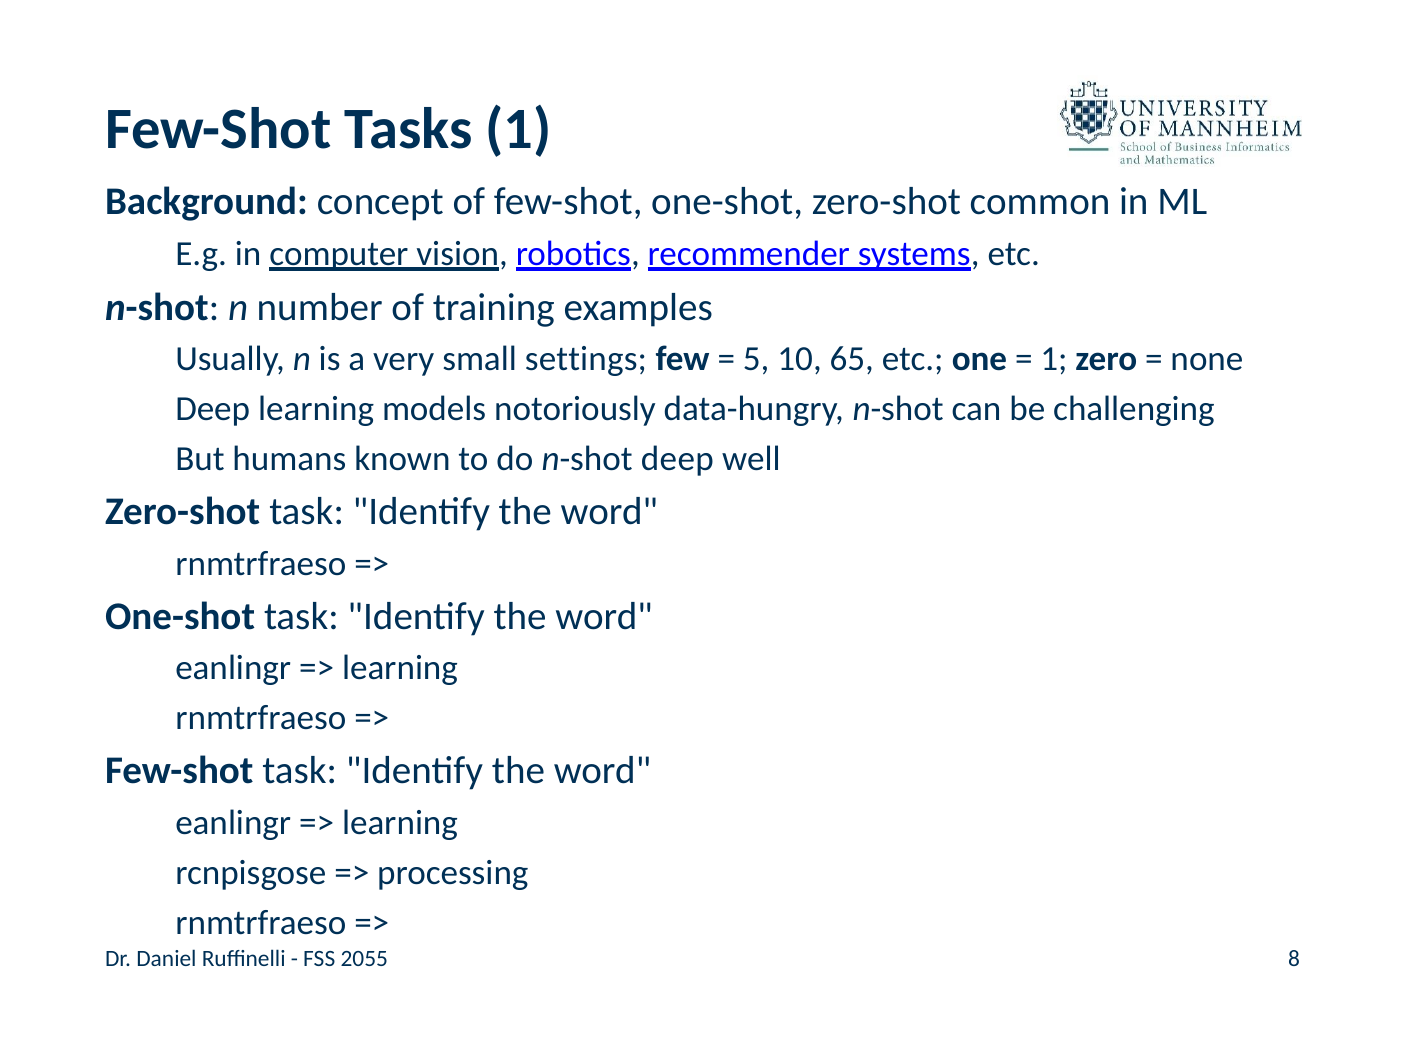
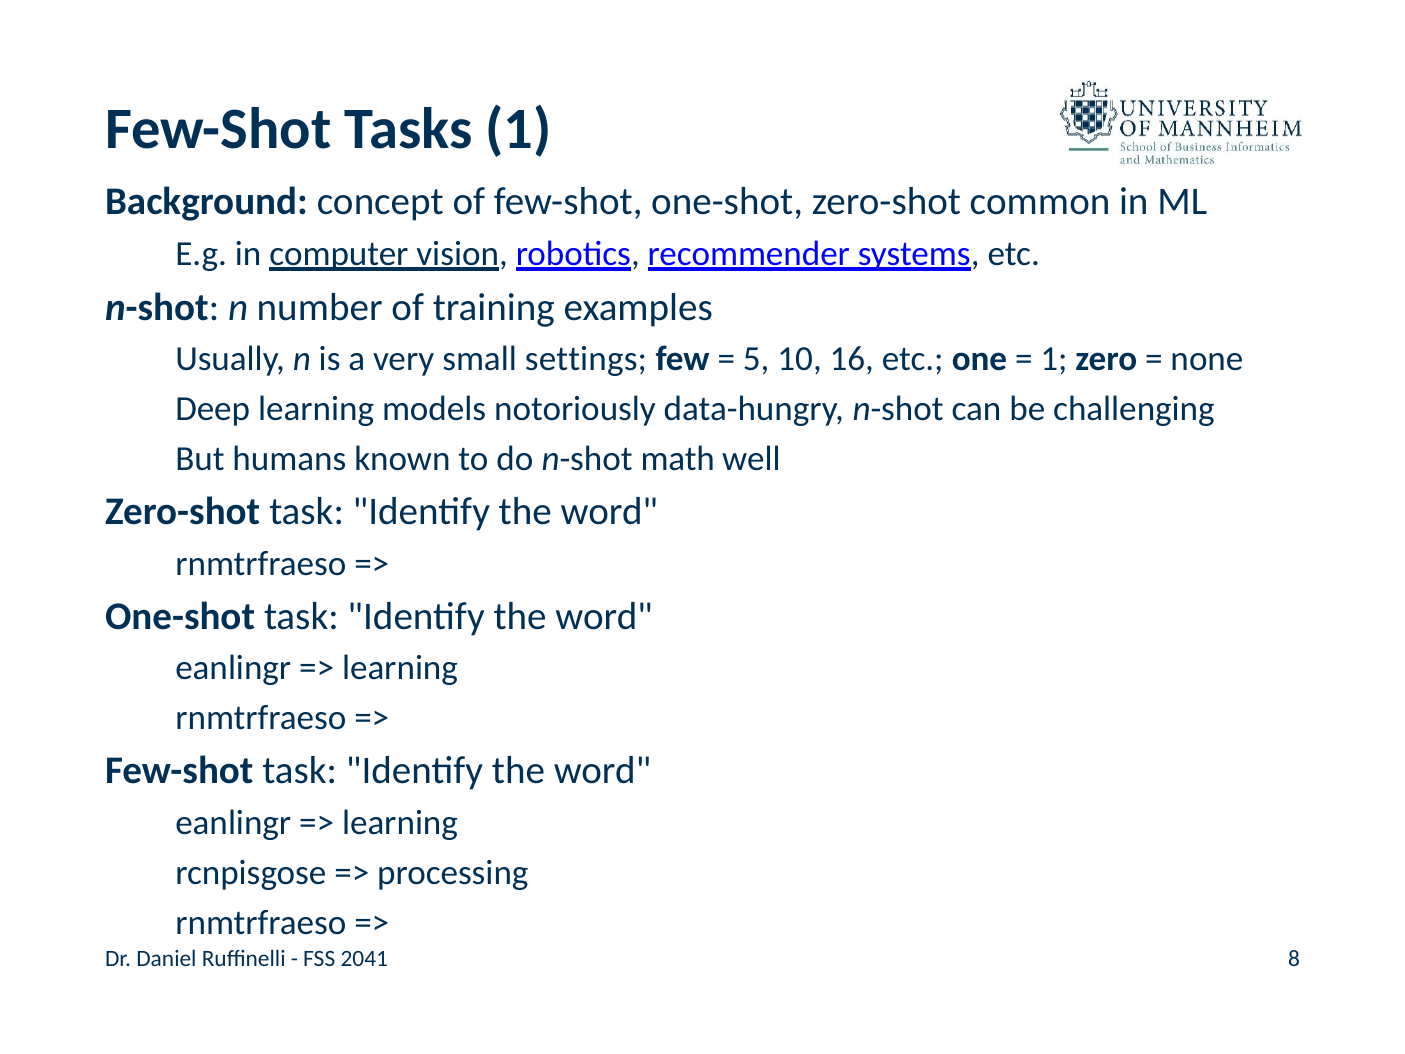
65: 65 -> 16
n-shot deep: deep -> math
2055: 2055 -> 2041
